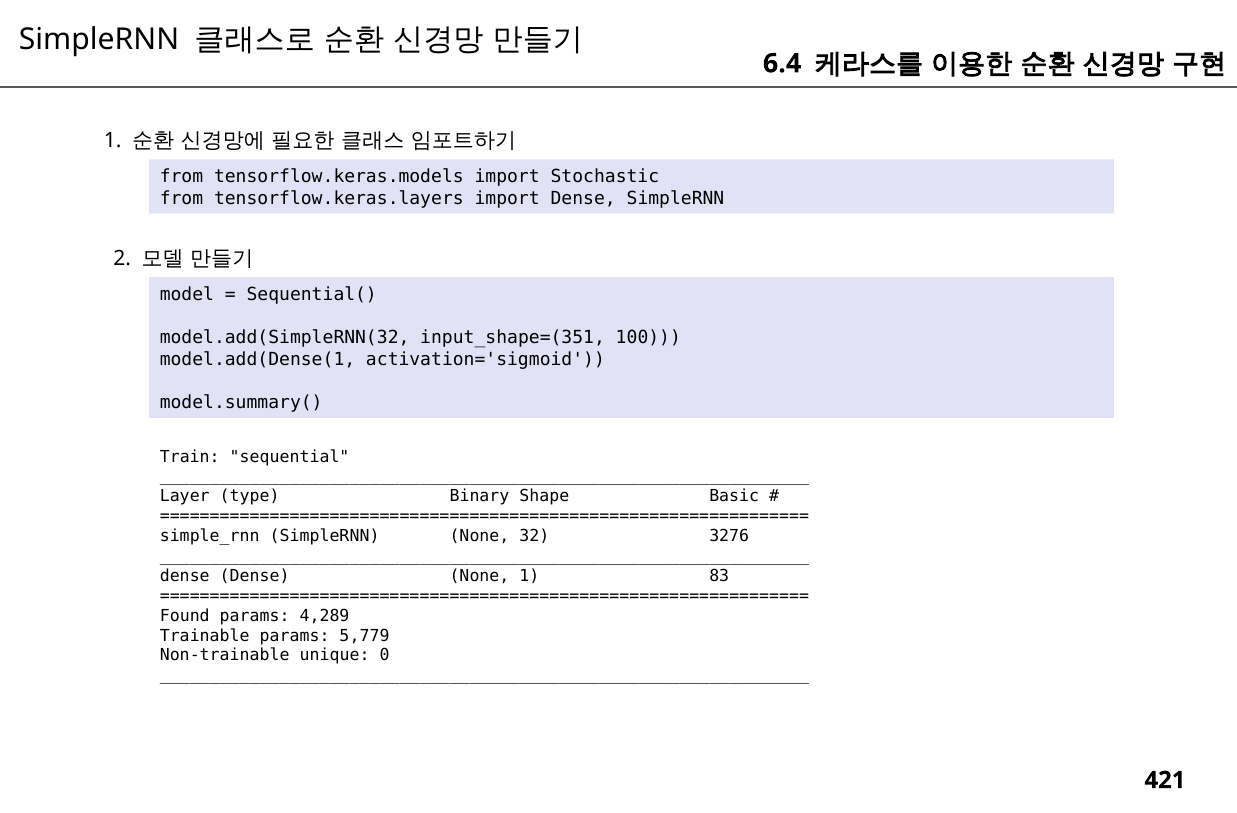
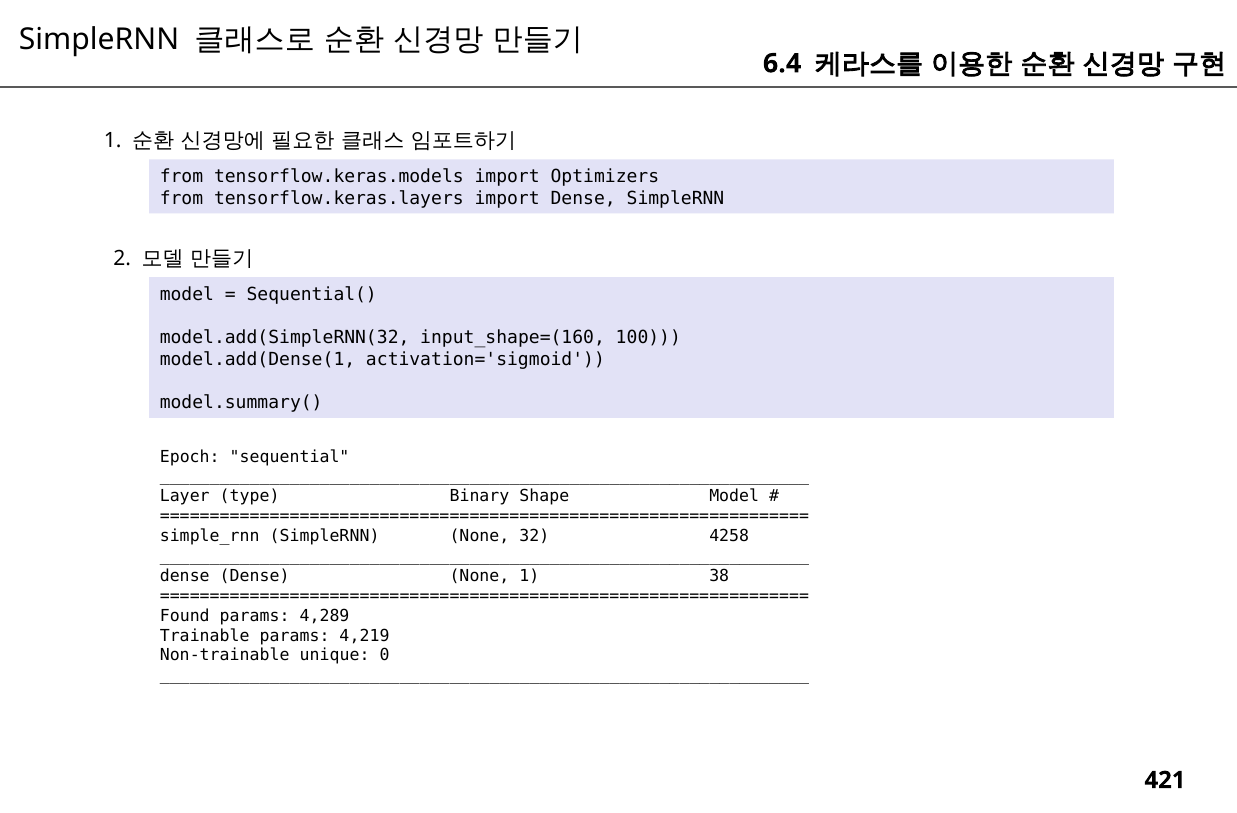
Stochastic: Stochastic -> Optimizers
input_shape=(351: input_shape=(351 -> input_shape=(160
Train: Train -> Epoch
Shape Basic: Basic -> Model
3276: 3276 -> 4258
83: 83 -> 38
5,779: 5,779 -> 4,219
